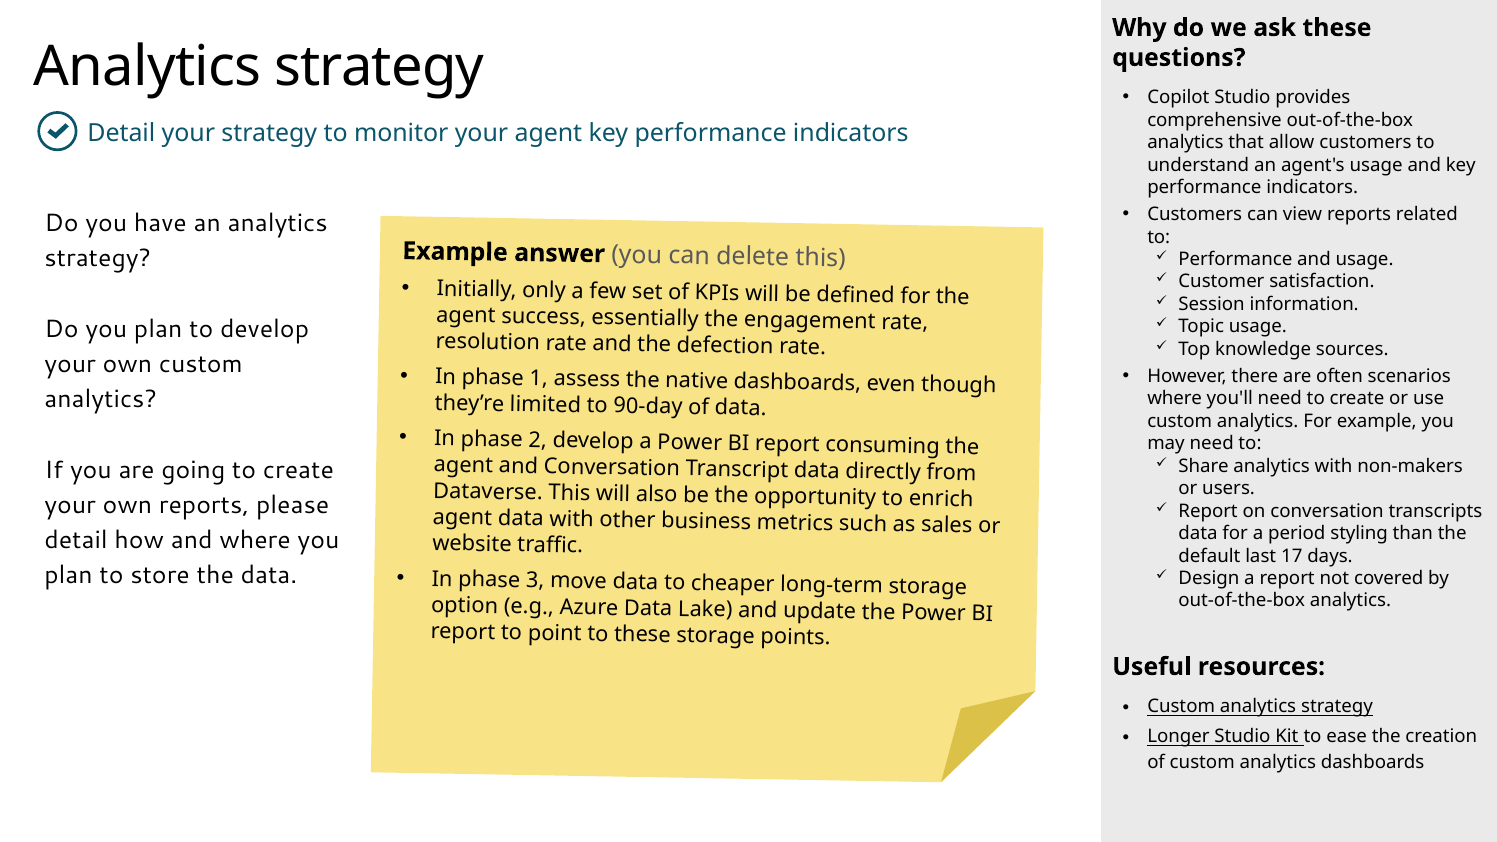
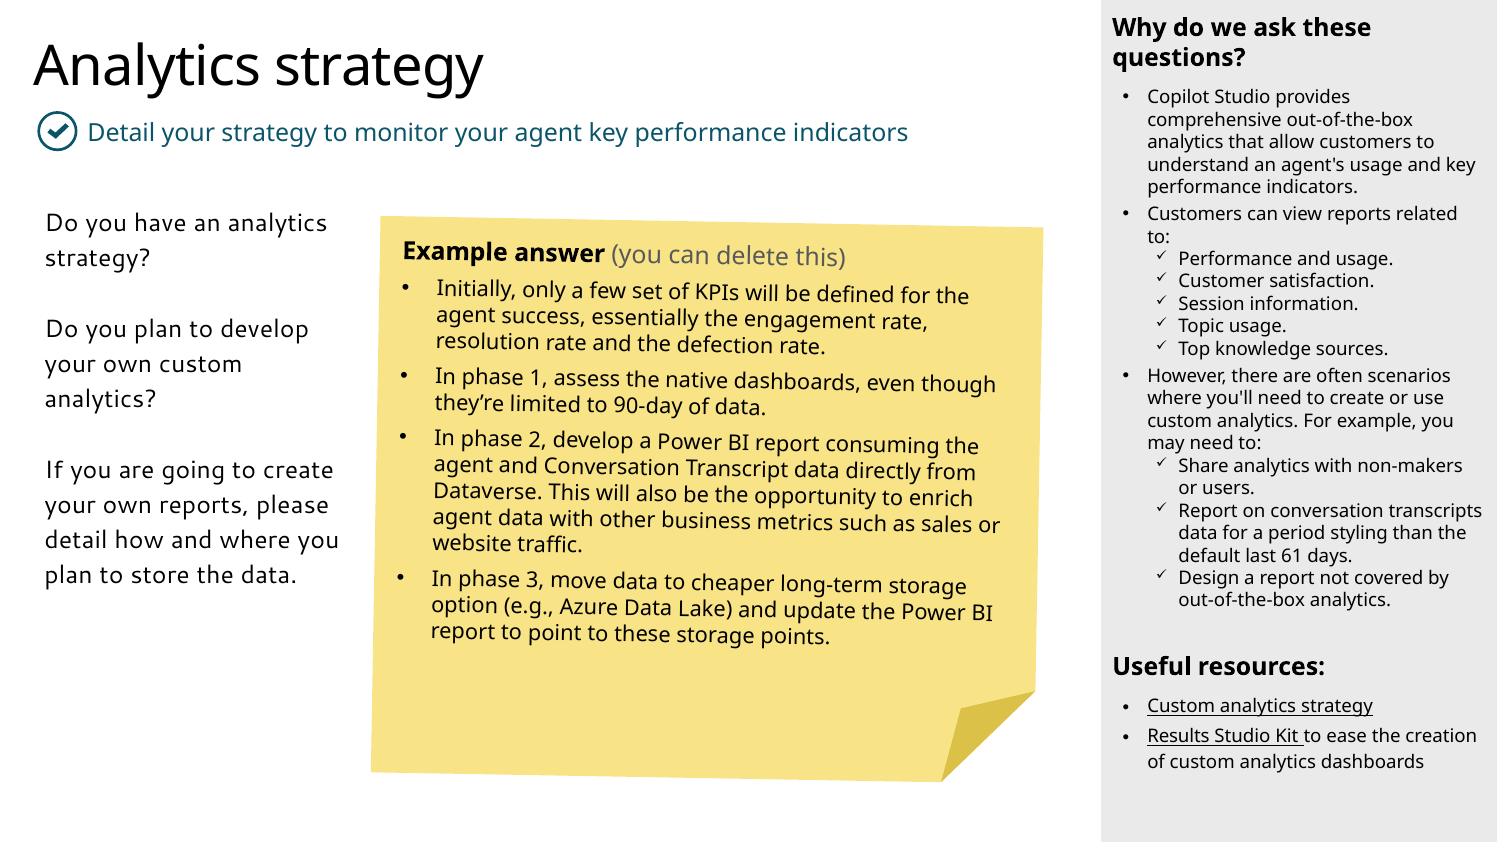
17: 17 -> 61
Longer: Longer -> Results
